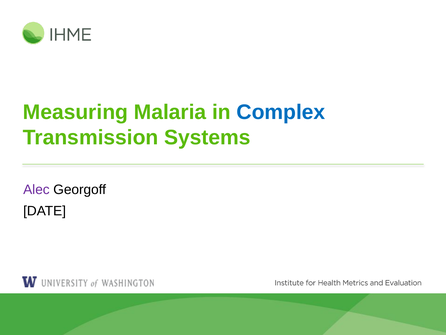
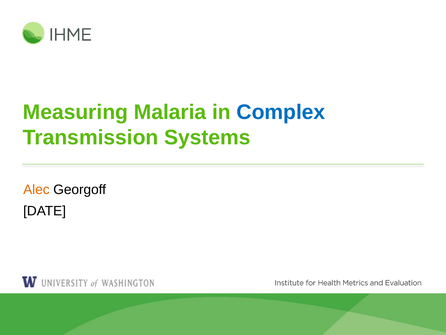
Alec colour: purple -> orange
